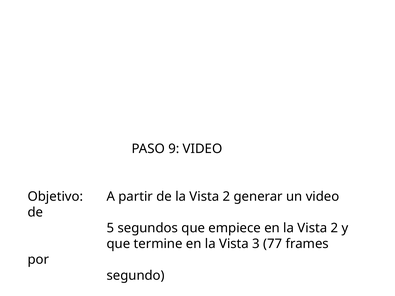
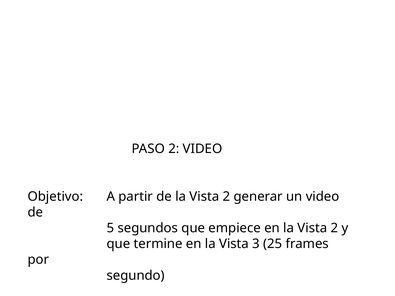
PASO 9: 9 -> 2
77: 77 -> 25
